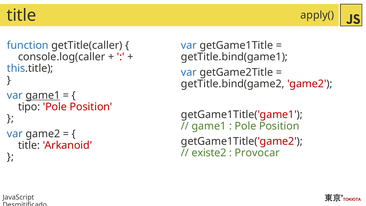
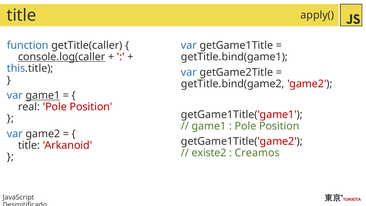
console.log(caller underline: none -> present
tipo: tipo -> real
Provocar: Provocar -> Creamos
